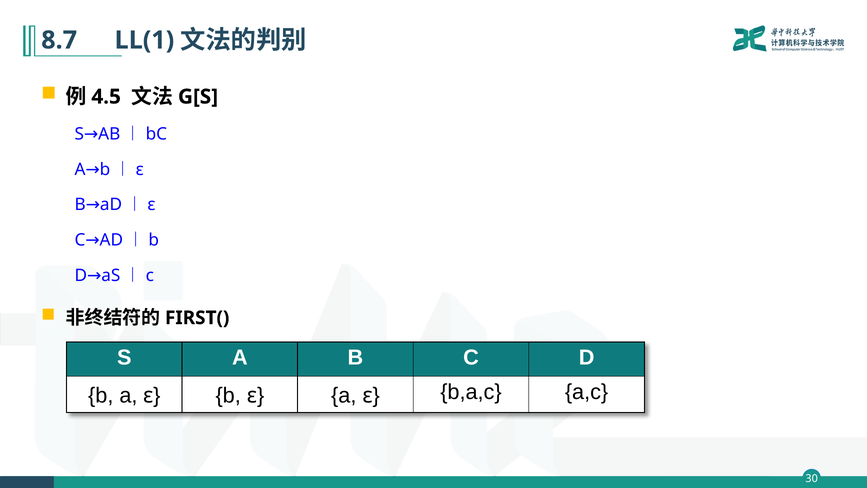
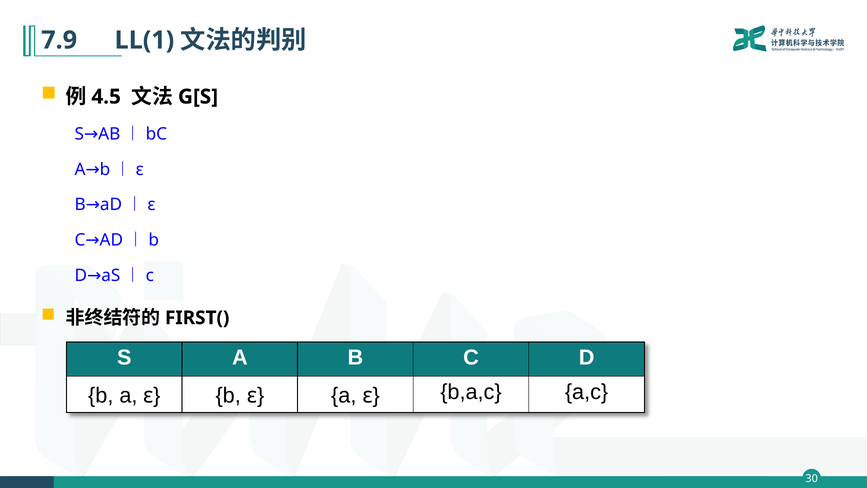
8.7: 8.7 -> 7.9
